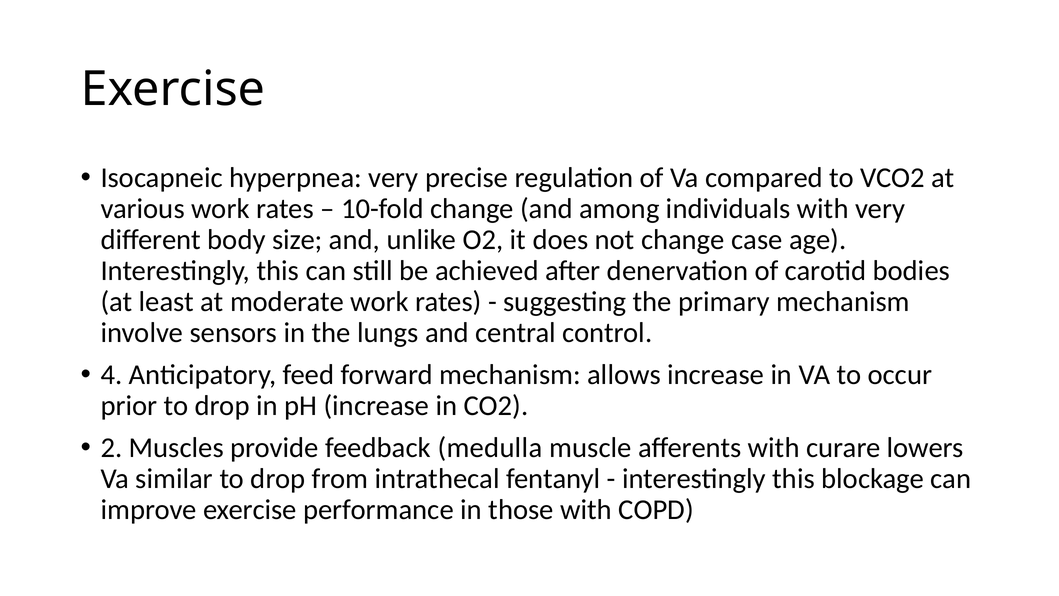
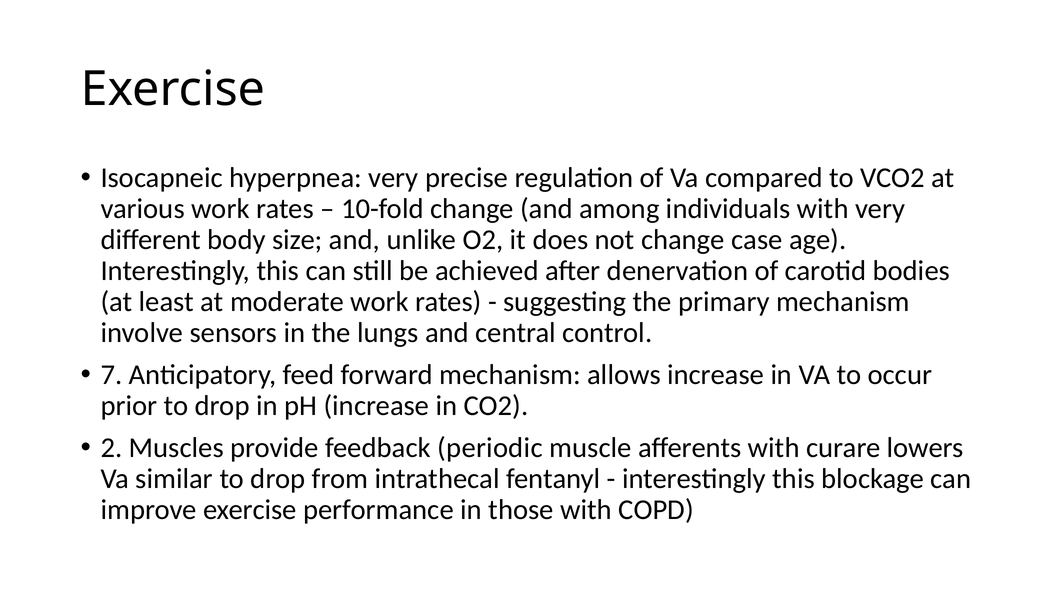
4: 4 -> 7
medulla: medulla -> periodic
